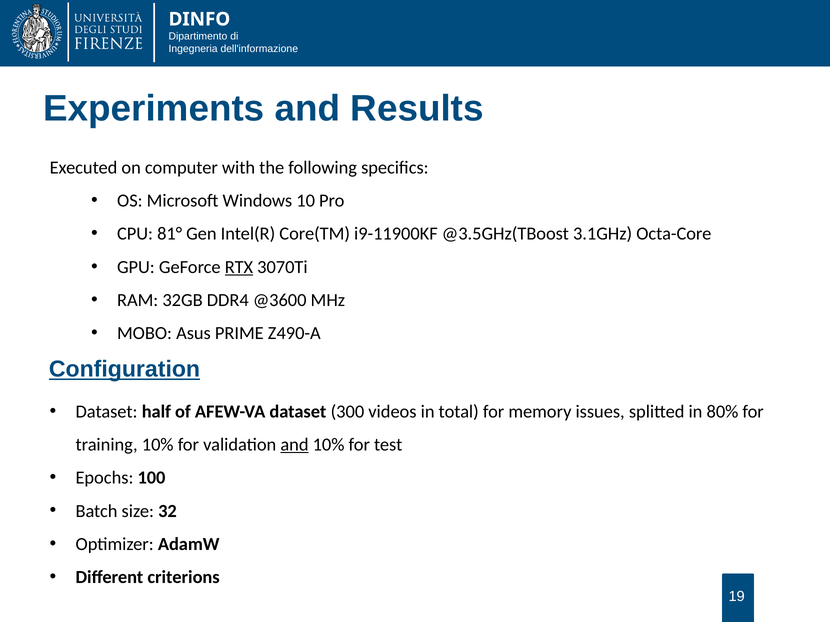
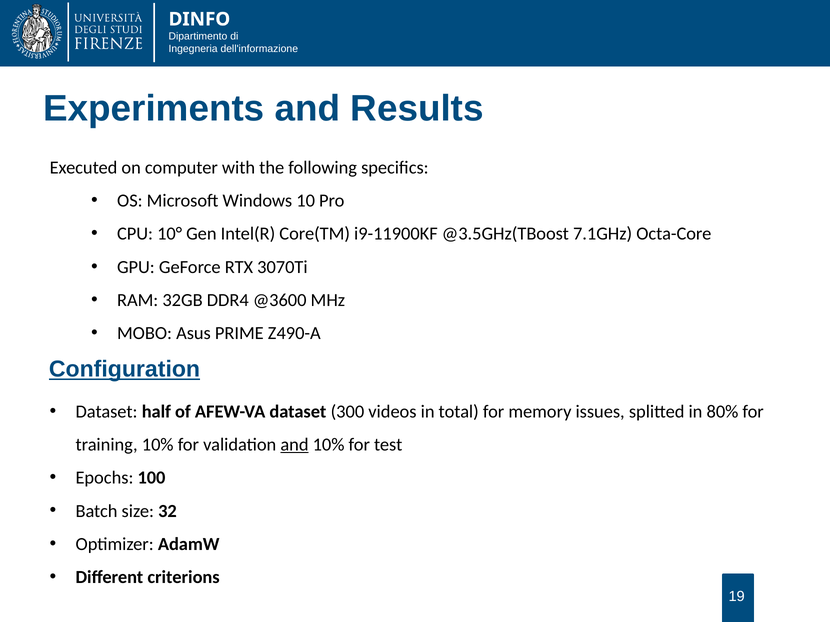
81°: 81° -> 10°
3.1GHz: 3.1GHz -> 7.1GHz
RTX underline: present -> none
